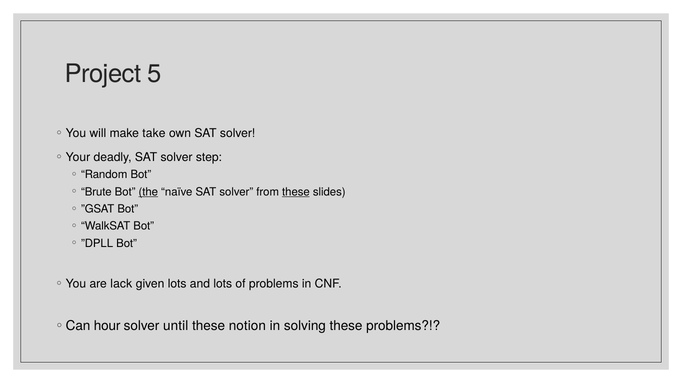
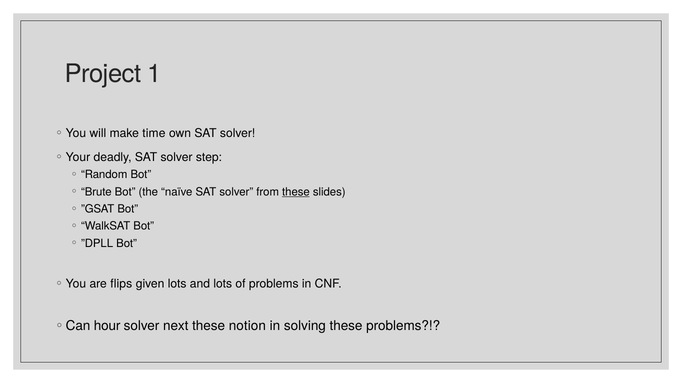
5: 5 -> 1
take: take -> time
the underline: present -> none
lack: lack -> flips
until: until -> next
